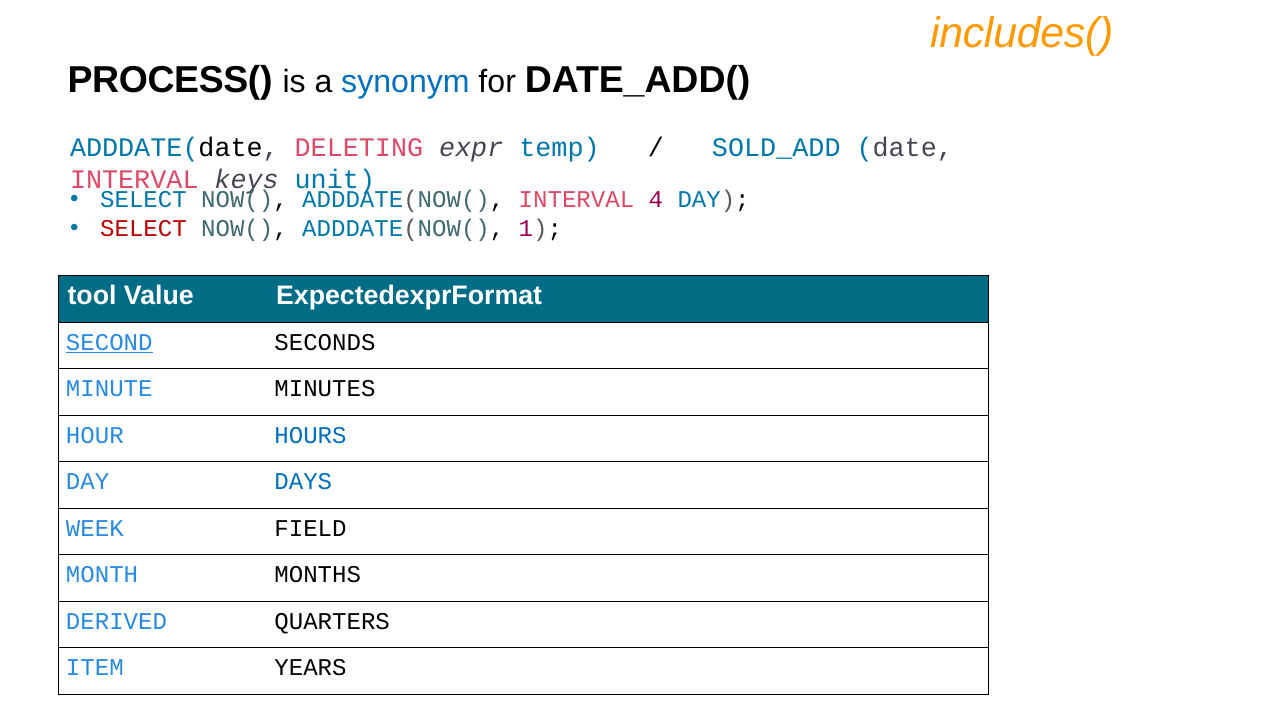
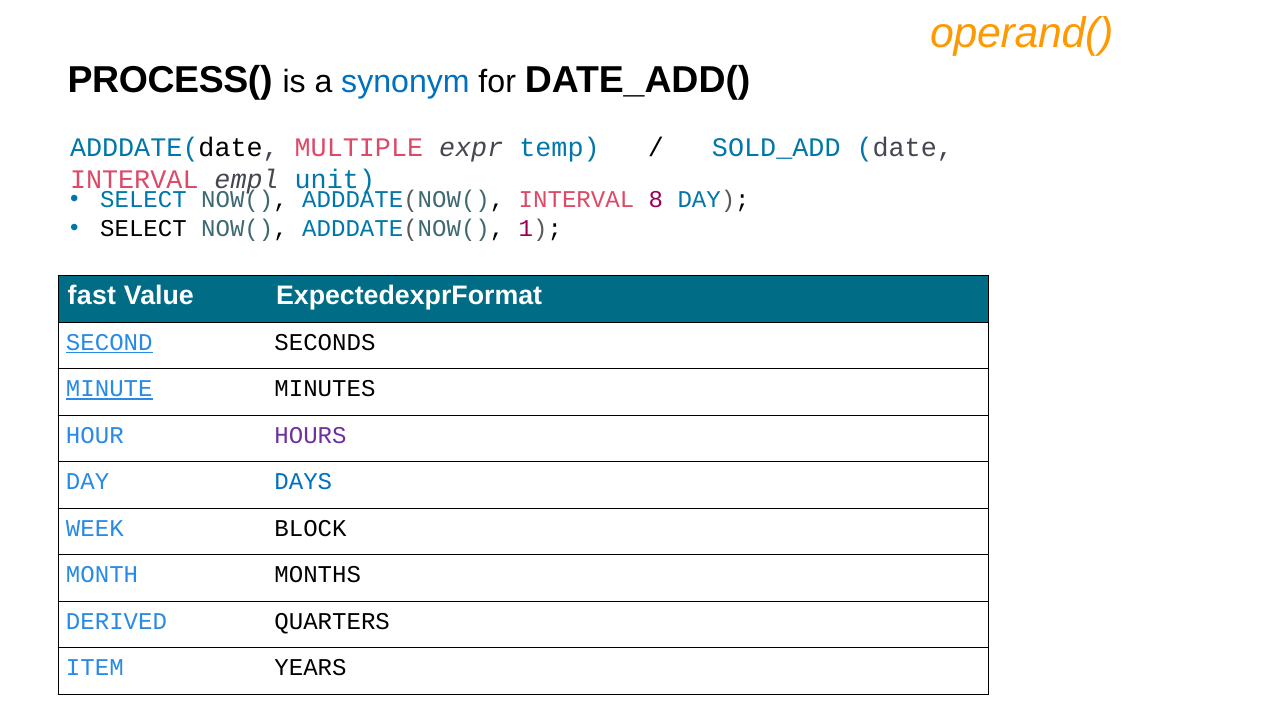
includes(: includes( -> operand(
DELETING: DELETING -> MULTIPLE
keys: keys -> empl
4: 4 -> 8
SELECT at (143, 229) colour: red -> black
tool: tool -> fast
MINUTE underline: none -> present
HOURS colour: blue -> purple
FIELD: FIELD -> BLOCK
